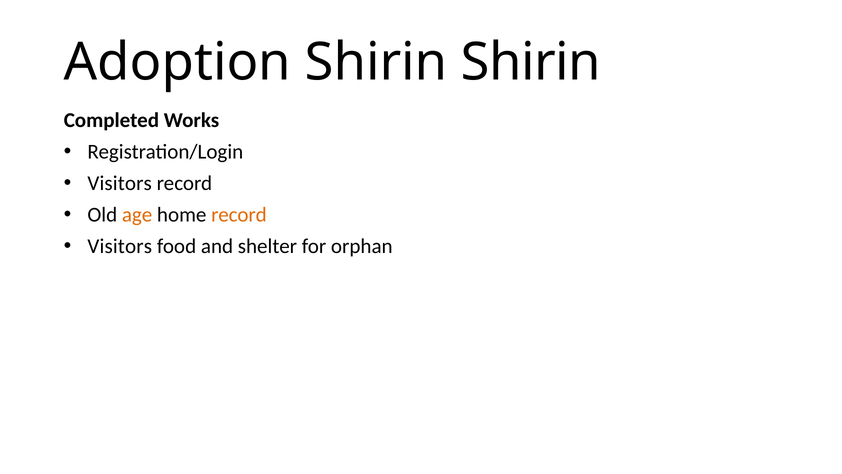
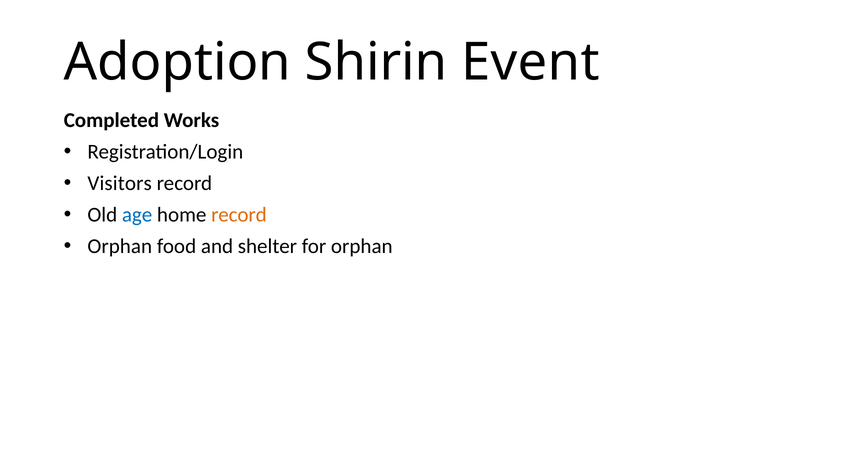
Shirin Shirin: Shirin -> Event
age colour: orange -> blue
Visitors at (120, 246): Visitors -> Orphan
